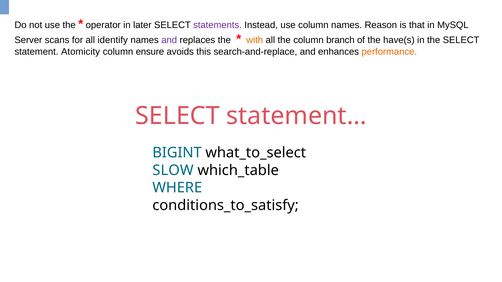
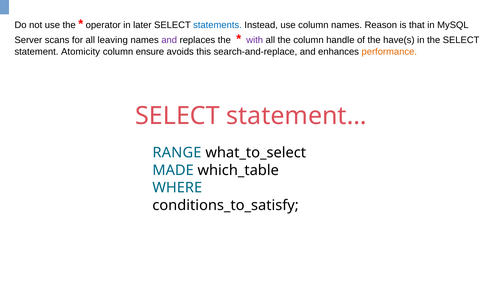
statements colour: purple -> blue
identify: identify -> leaving
with colour: orange -> purple
branch: branch -> handle
BIGINT: BIGINT -> RANGE
SLOW: SLOW -> MADE
